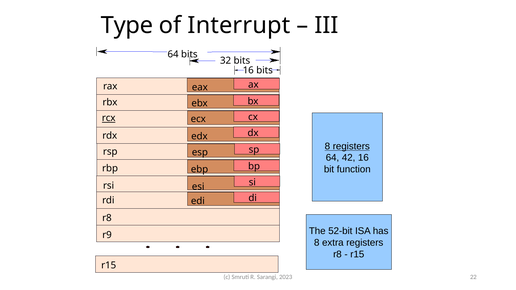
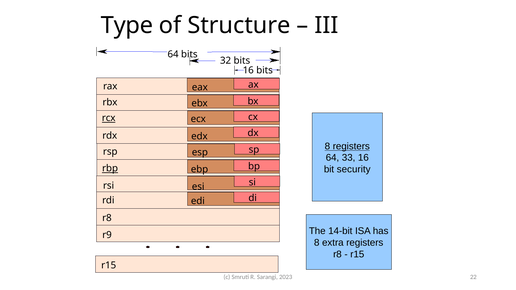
Interrupt: Interrupt -> Structure
42: 42 -> 33
function: function -> security
rbp underline: none -> present
52-bit: 52-bit -> 14-bit
